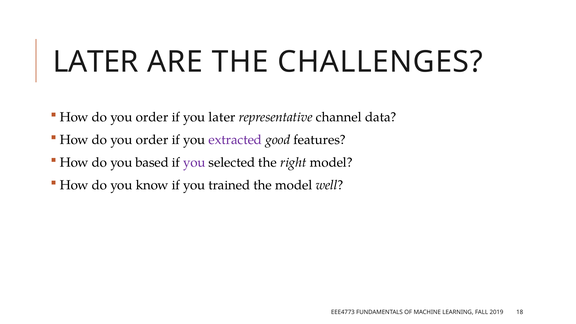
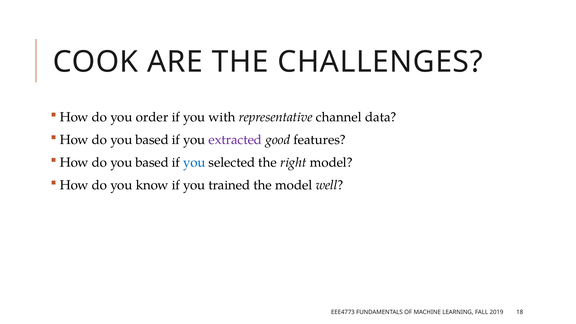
LATER at (96, 62): LATER -> COOK
you later: later -> with
order at (152, 140): order -> based
you at (194, 163) colour: purple -> blue
